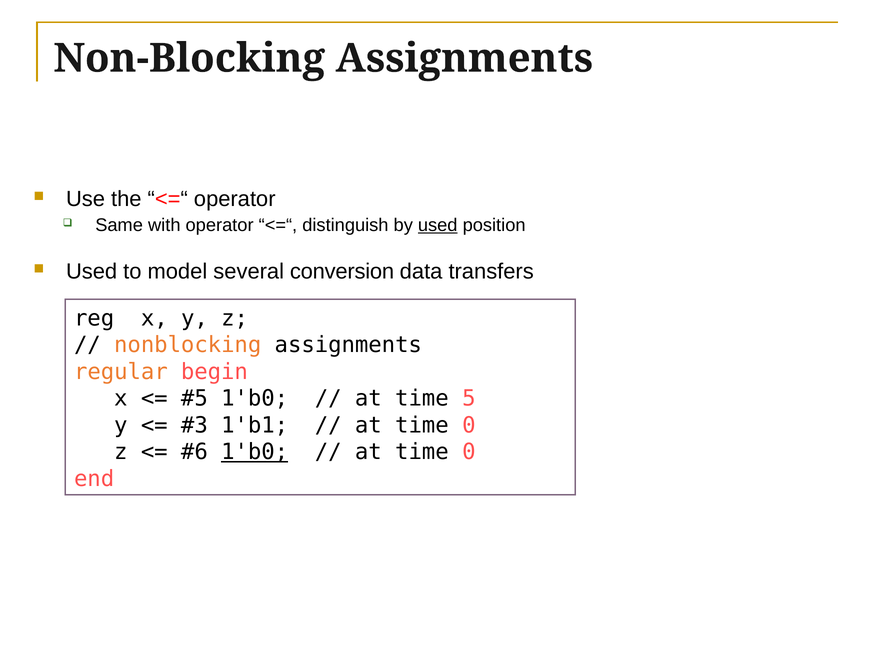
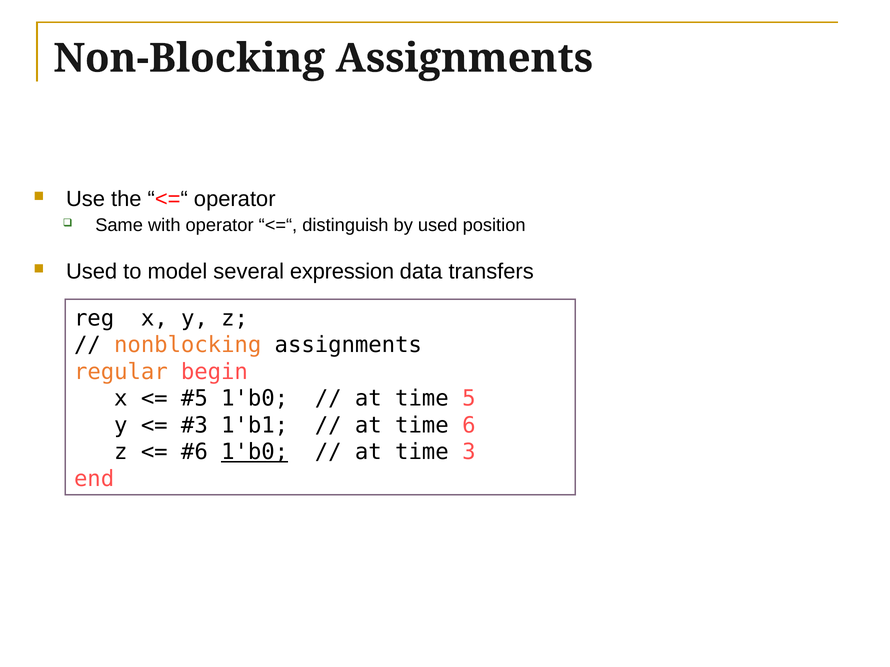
used at (438, 225) underline: present -> none
conversion: conversion -> expression
0 at (469, 425): 0 -> 6
0 at (469, 452): 0 -> 3
